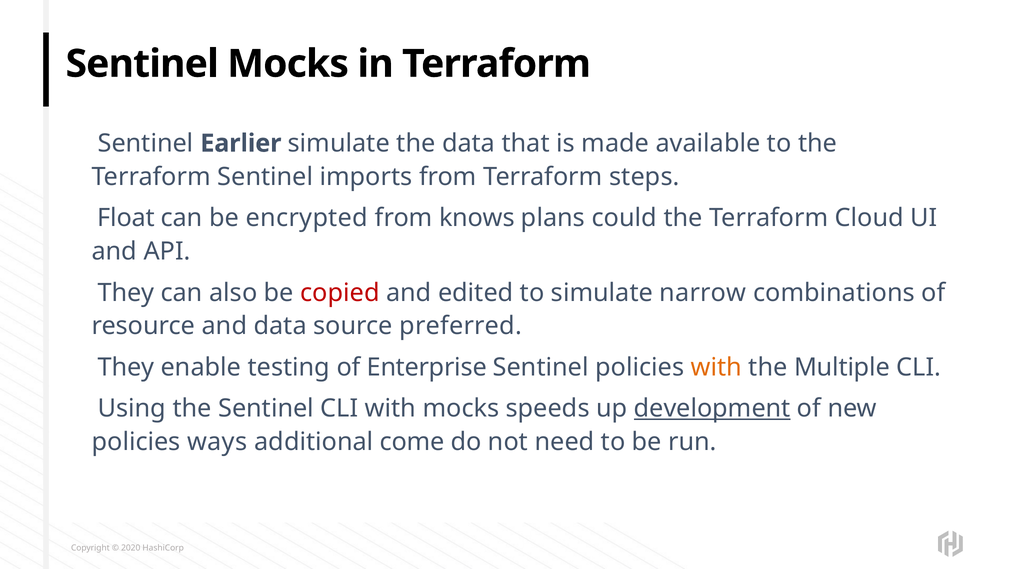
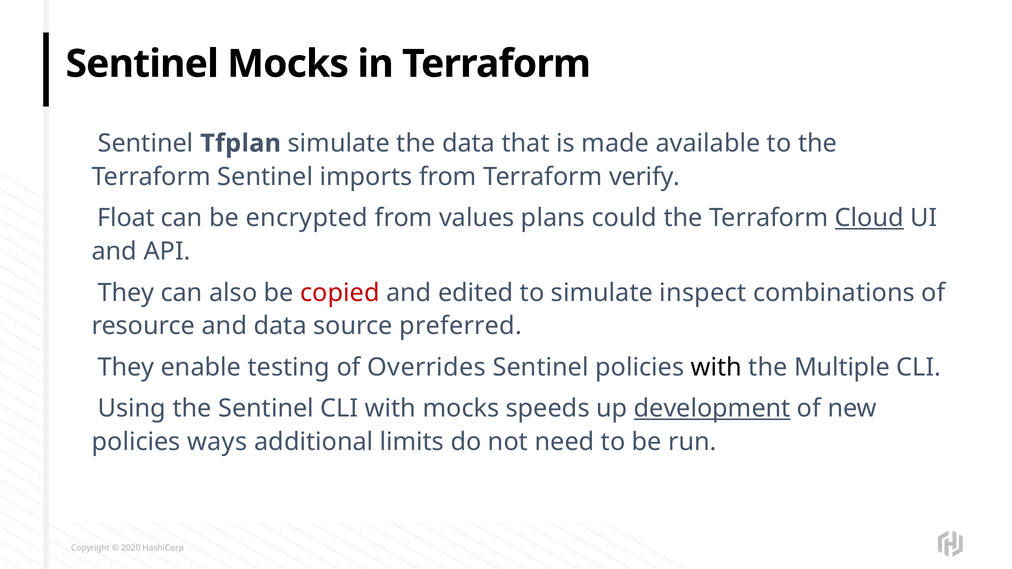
Earlier: Earlier -> Tfplan
steps: steps -> verify
knows: knows -> values
Cloud underline: none -> present
narrow: narrow -> inspect
Enterprise: Enterprise -> Overrides
with at (716, 367) colour: orange -> black
come: come -> limits
